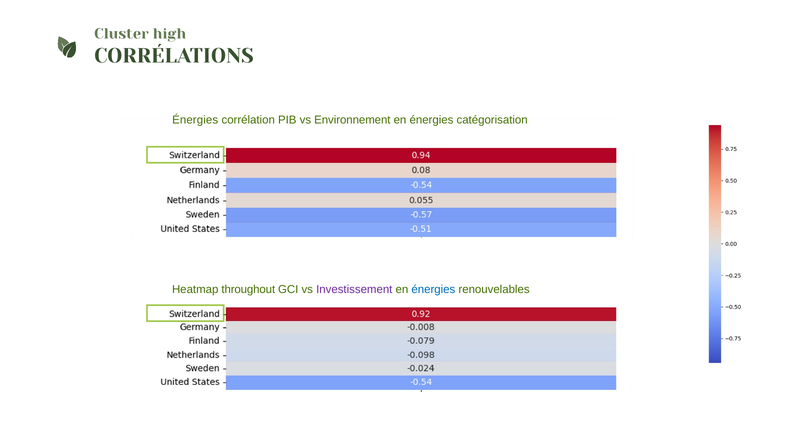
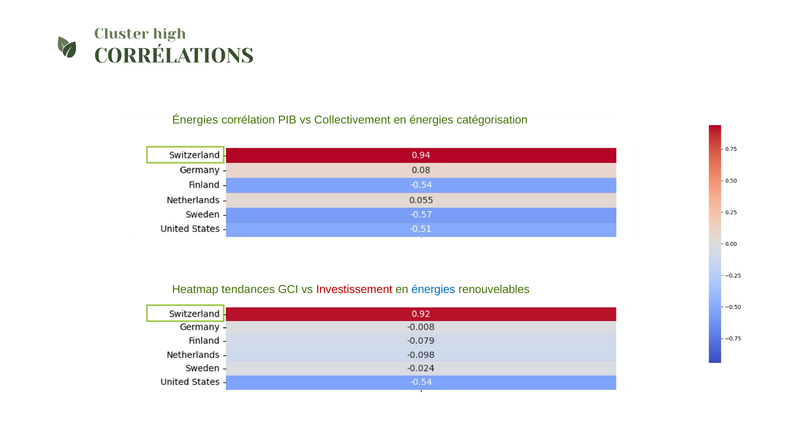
Environnement: Environnement -> Collectivement
throughout: throughout -> tendances
Investissement colour: purple -> red
